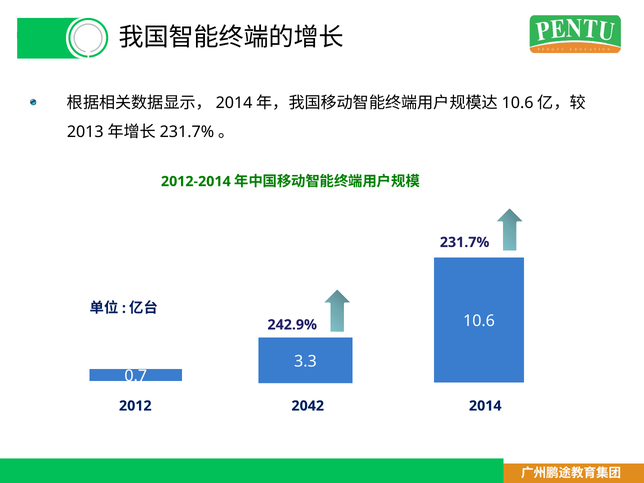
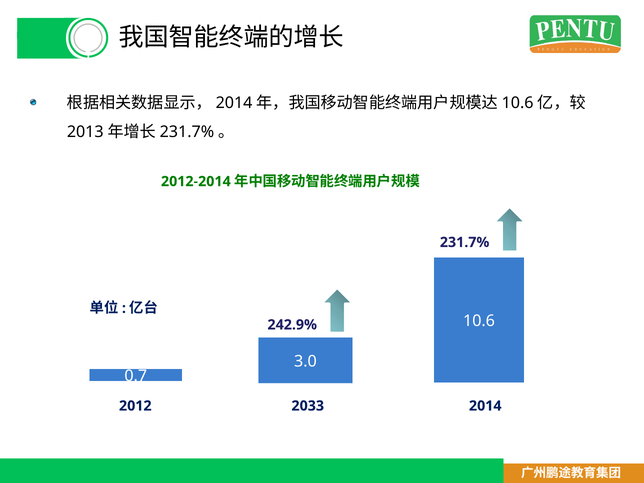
3.3: 3.3 -> 3.0
2042: 2042 -> 2033
